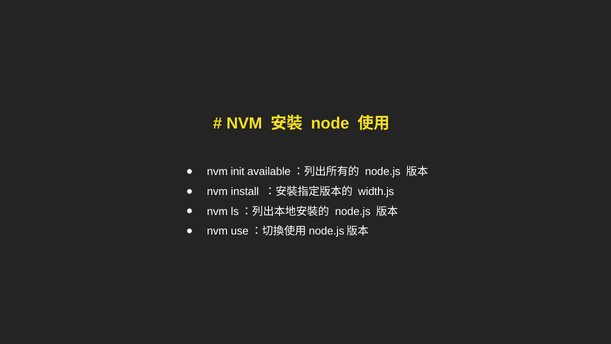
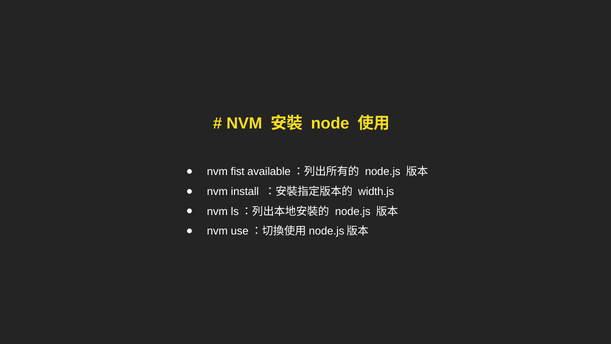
init: init -> fist
